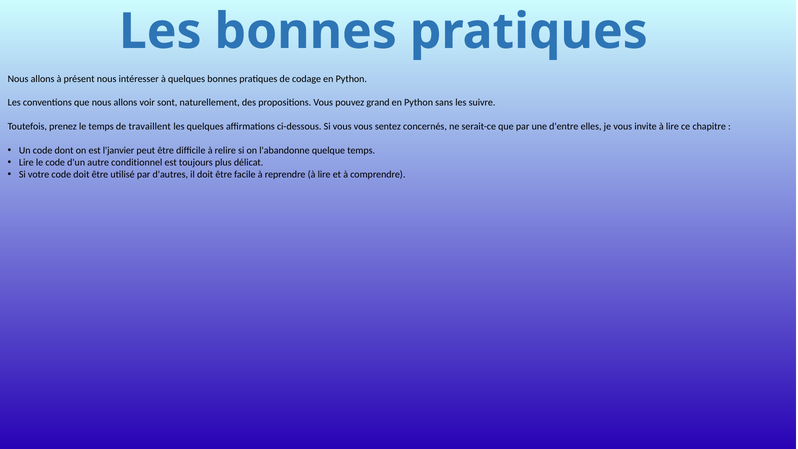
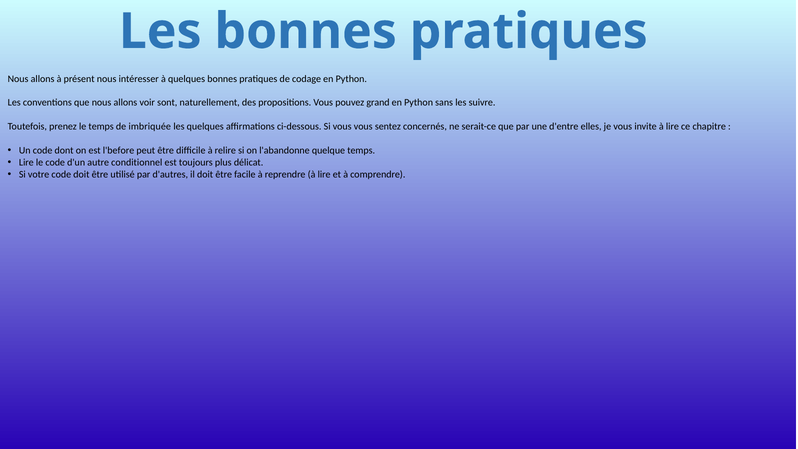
travaillent: travaillent -> imbriquée
l'janvier: l'janvier -> l'before
